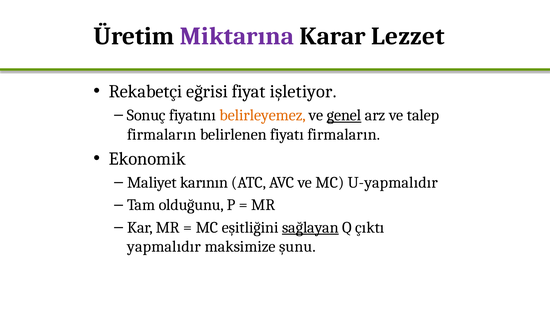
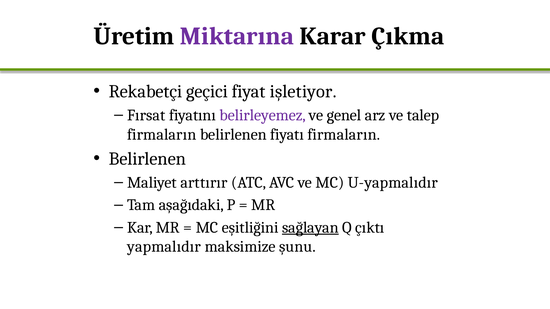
Lezzet: Lezzet -> Çıkma
eğrisi: eğrisi -> geçici
Sonuç: Sonuç -> Fırsat
belirleyemez colour: orange -> purple
genel underline: present -> none
Ekonomik at (147, 159): Ekonomik -> Belirlenen
karının: karının -> arttırır
olduğunu: olduğunu -> aşağıdaki
